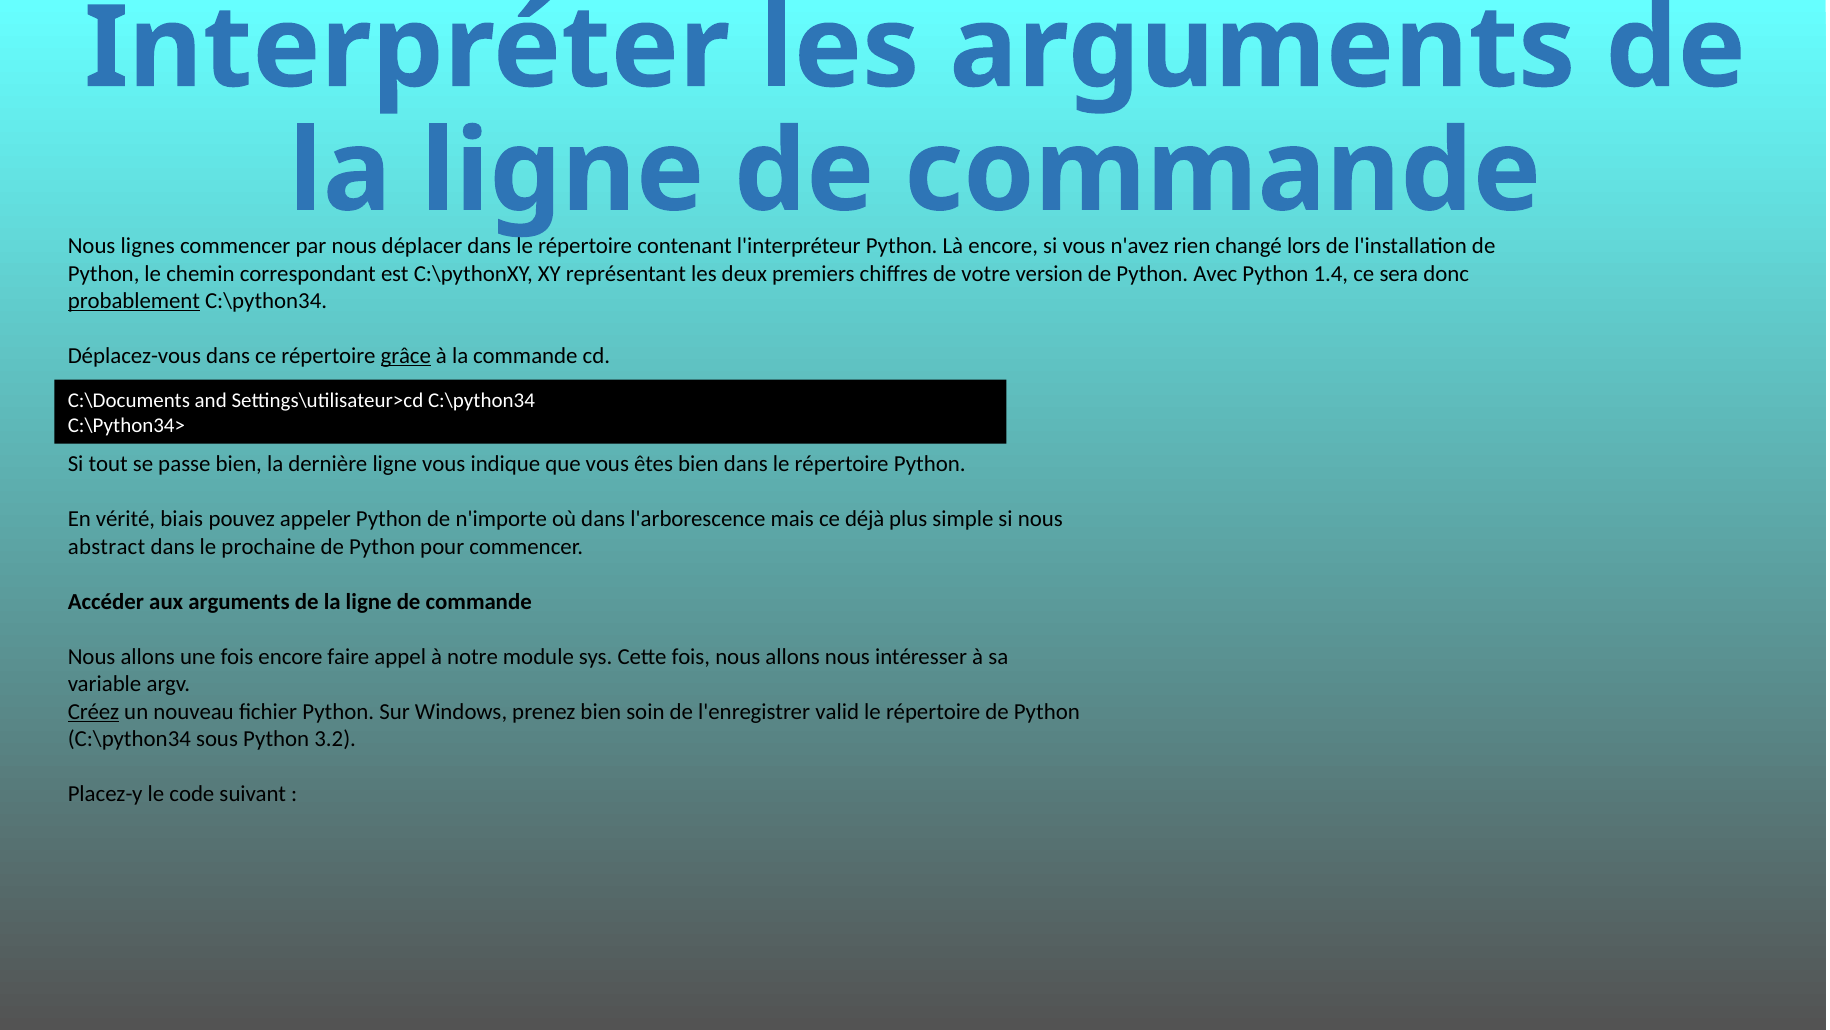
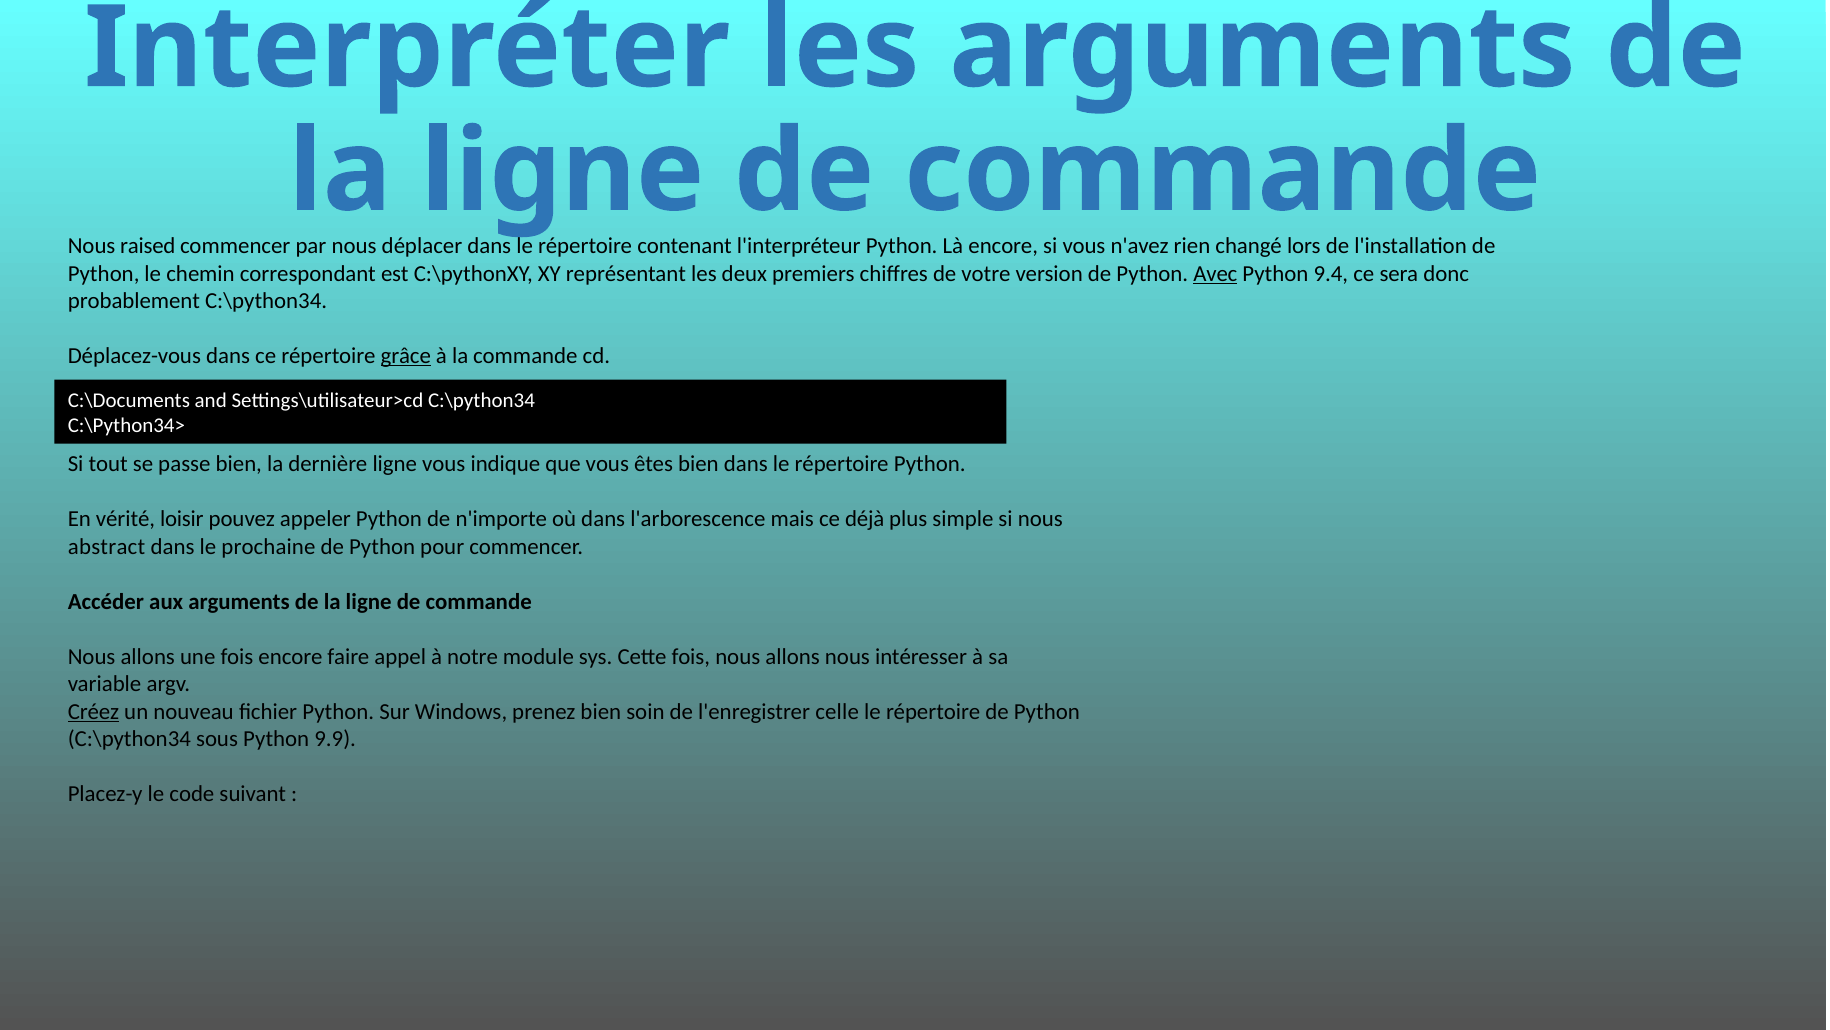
lignes: lignes -> raised
Avec underline: none -> present
1.4: 1.4 -> 9.4
probablement underline: present -> none
biais: biais -> loisir
valid: valid -> celle
3.2: 3.2 -> 9.9
